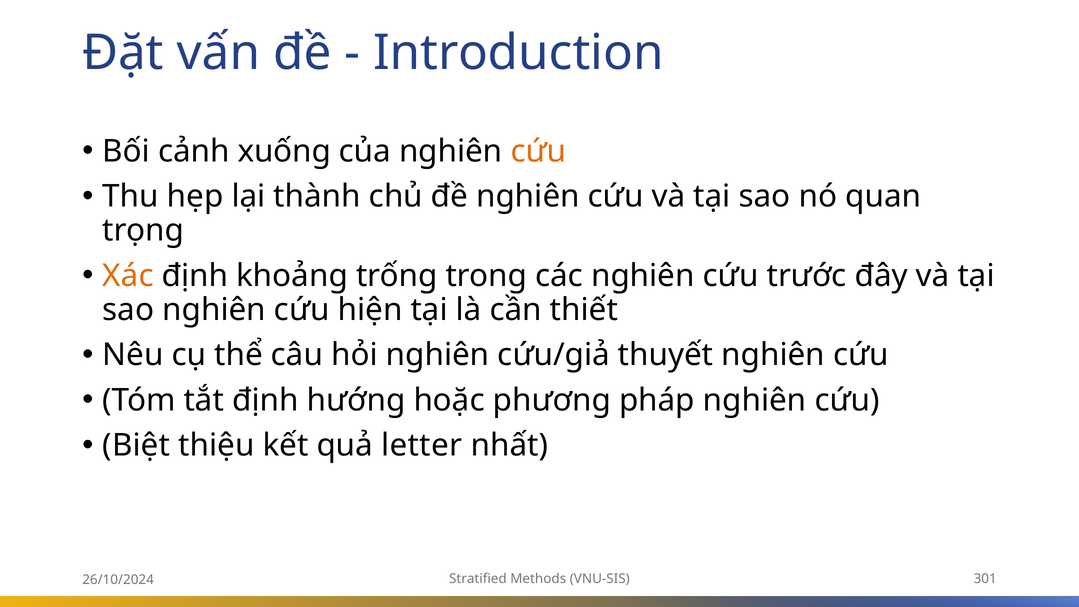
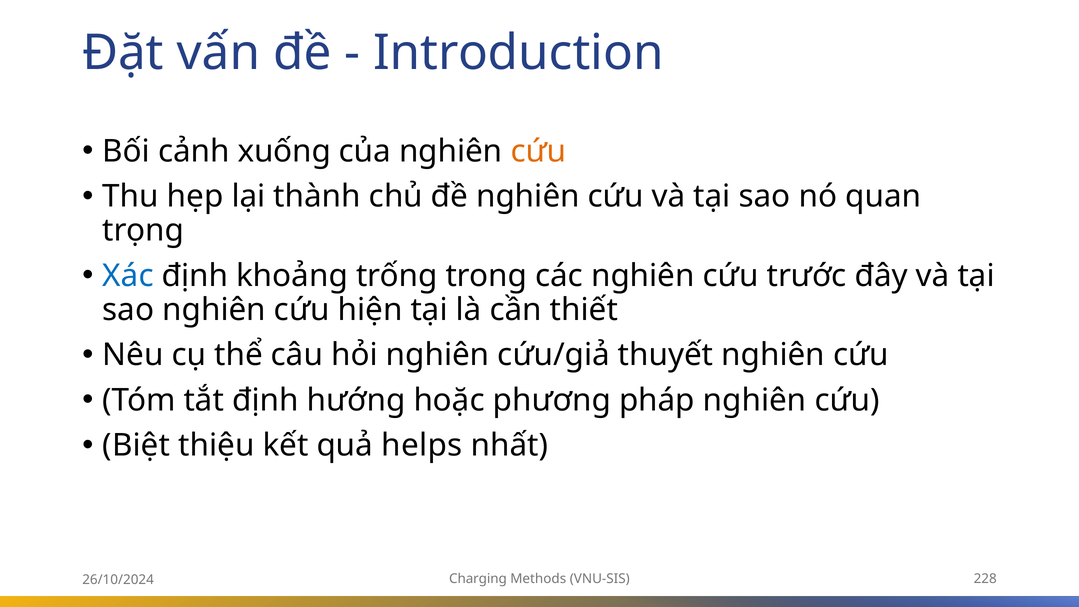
Xác colour: orange -> blue
letter: letter -> helps
Stratified: Stratified -> Charging
301: 301 -> 228
